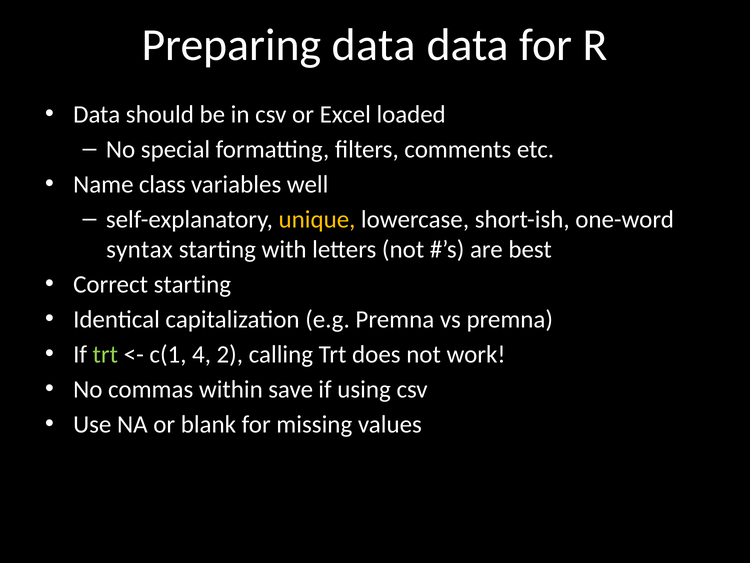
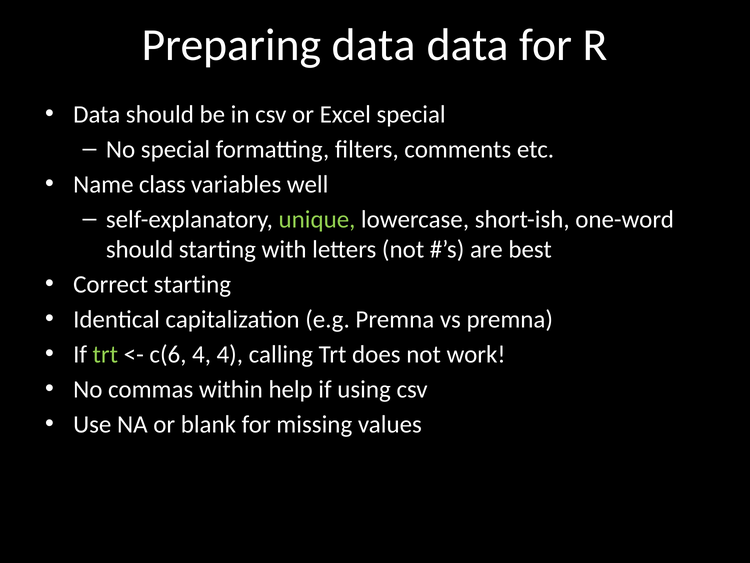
Excel loaded: loaded -> special
unique colour: yellow -> light green
syntax at (139, 249): syntax -> should
c(1: c(1 -> c(6
4 2: 2 -> 4
save: save -> help
